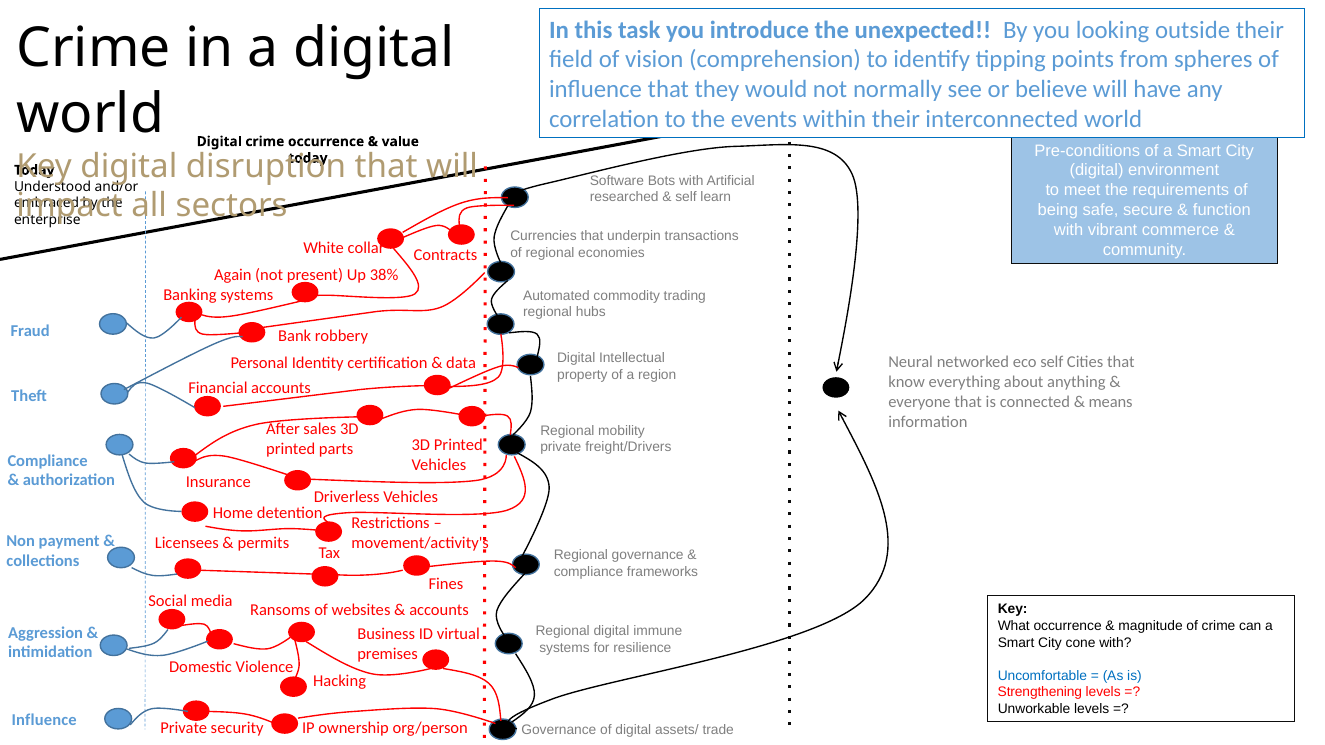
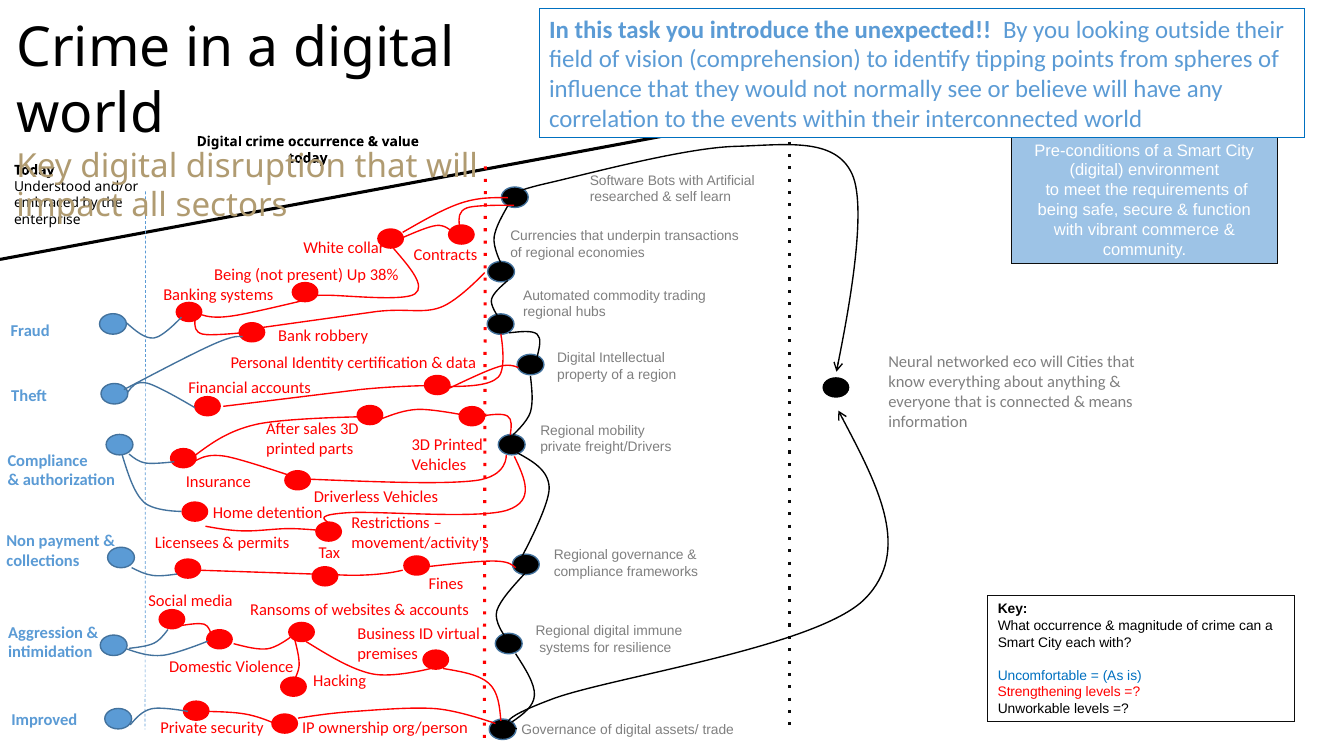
Again at (233, 275): Again -> Being
eco self: self -> will
cone: cone -> each
Influence at (44, 720): Influence -> Improved
